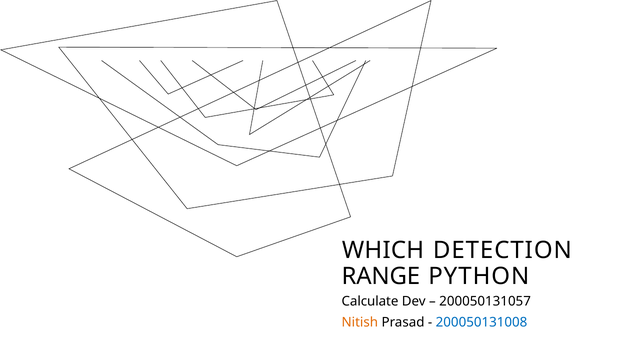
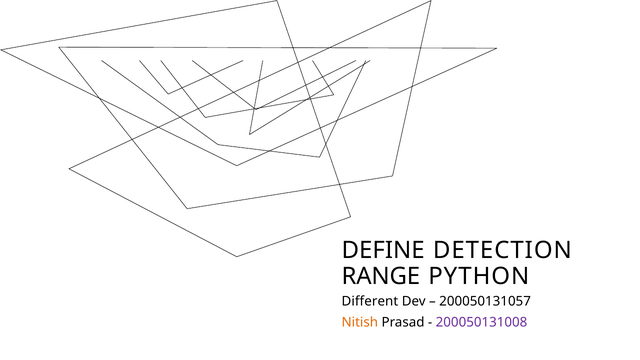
WHICH: WHICH -> DEFINE
Calculate: Calculate -> Different
200050131008 colour: blue -> purple
